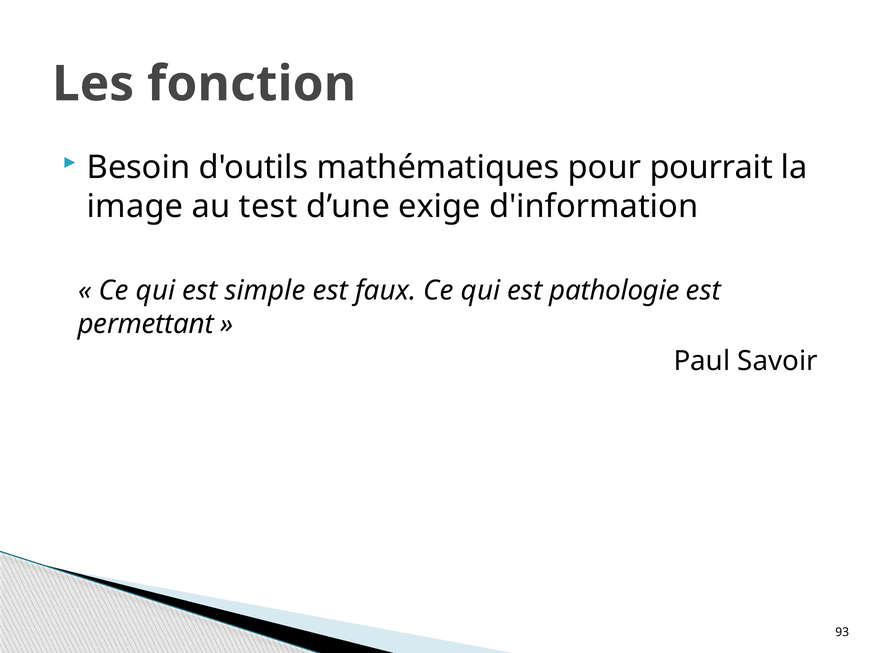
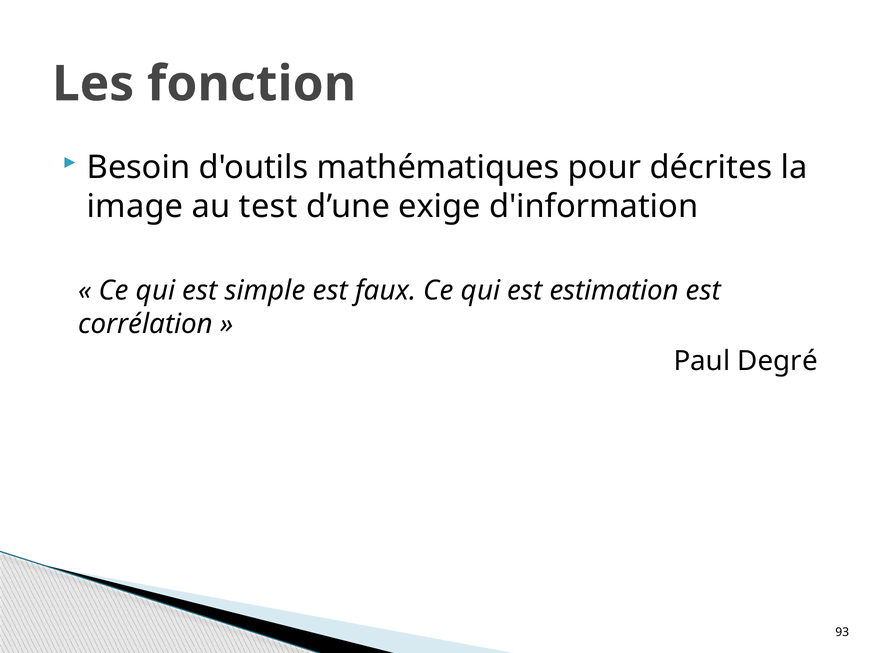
pourrait: pourrait -> décrites
pathologie: pathologie -> estimation
permettant: permettant -> corrélation
Savoir: Savoir -> Degré
